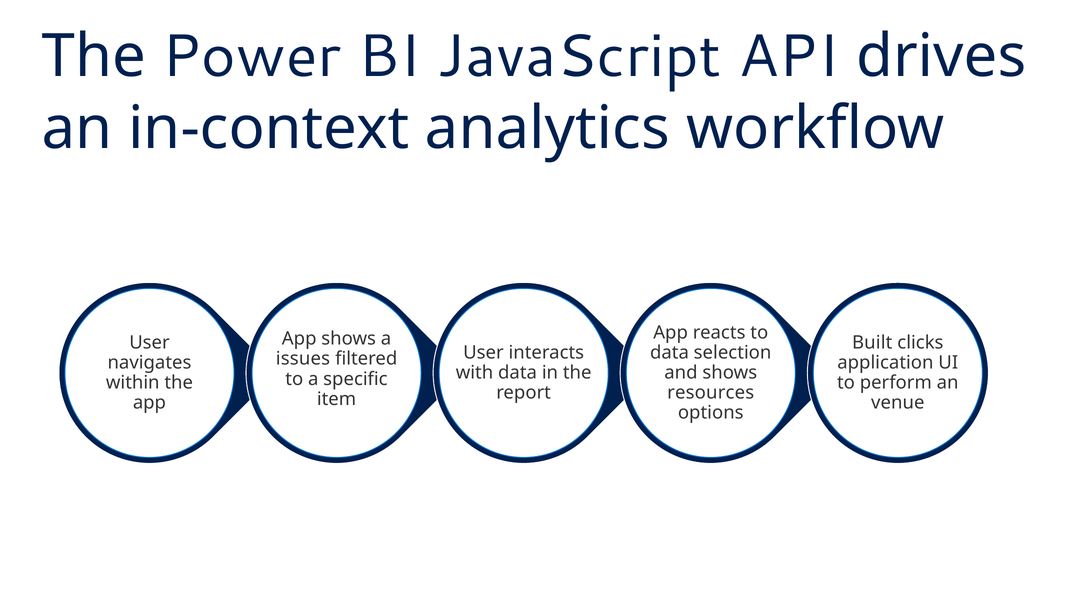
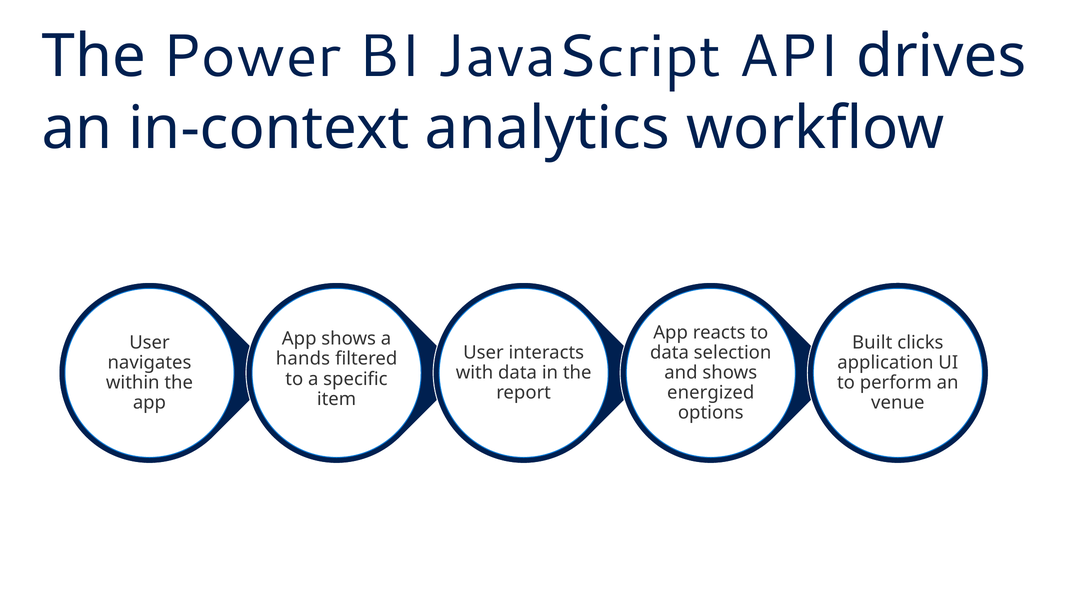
issues: issues -> hands
resources: resources -> energized
